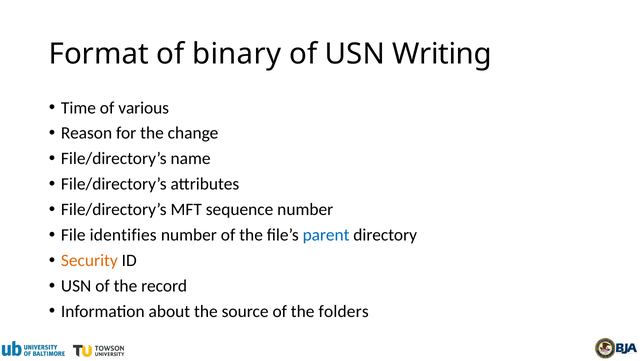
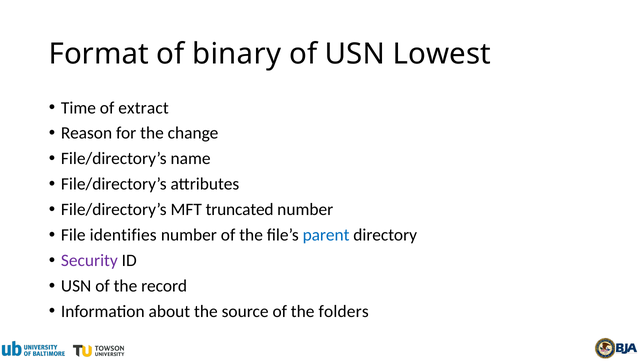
Writing: Writing -> Lowest
various: various -> extract
sequence: sequence -> truncated
Security colour: orange -> purple
